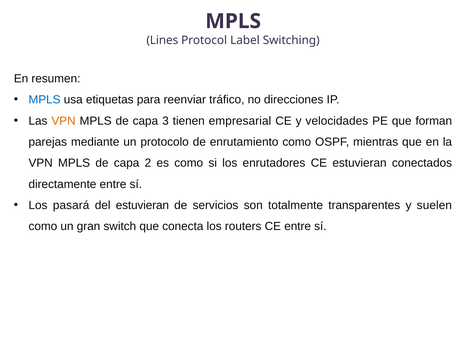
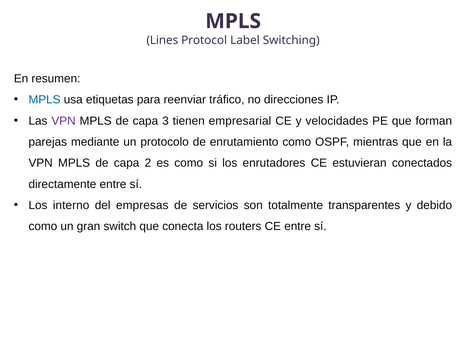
VPN at (64, 121) colour: orange -> purple
pasará: pasará -> interno
del estuvieran: estuvieran -> empresas
suelen: suelen -> debido
